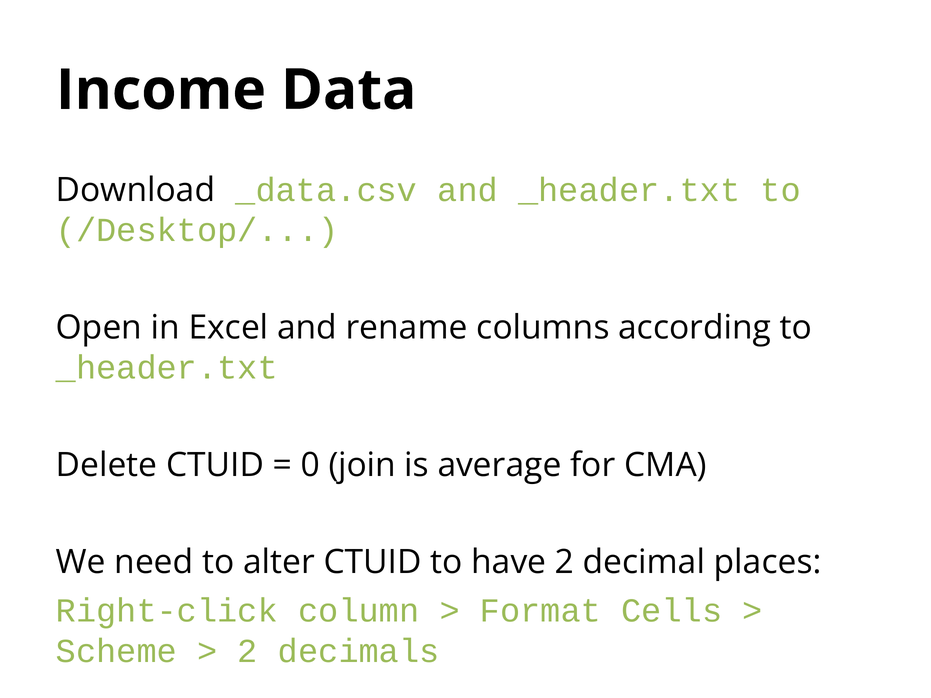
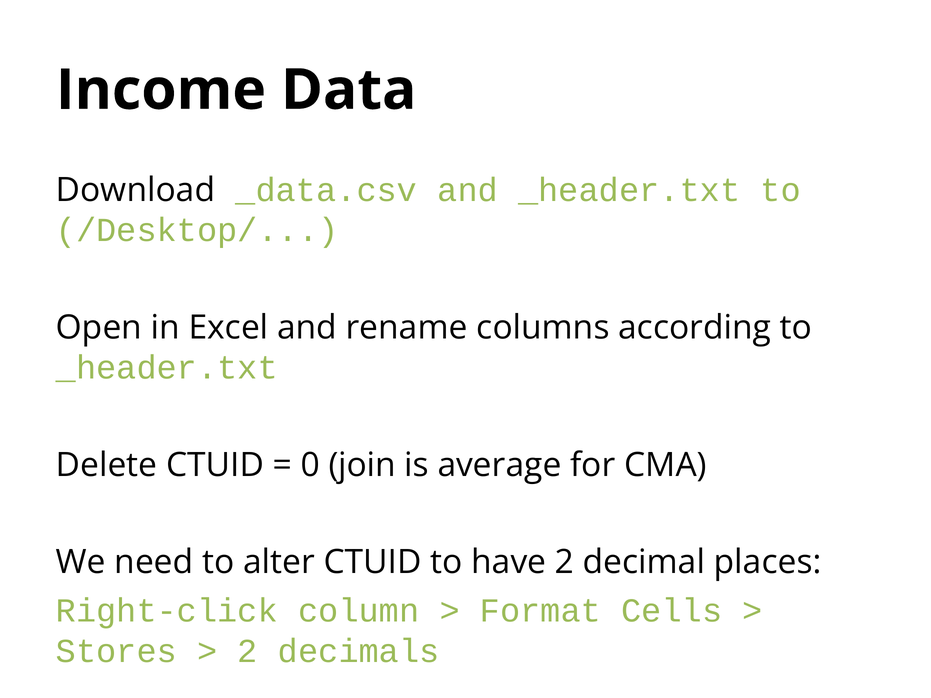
Scheme: Scheme -> Stores
